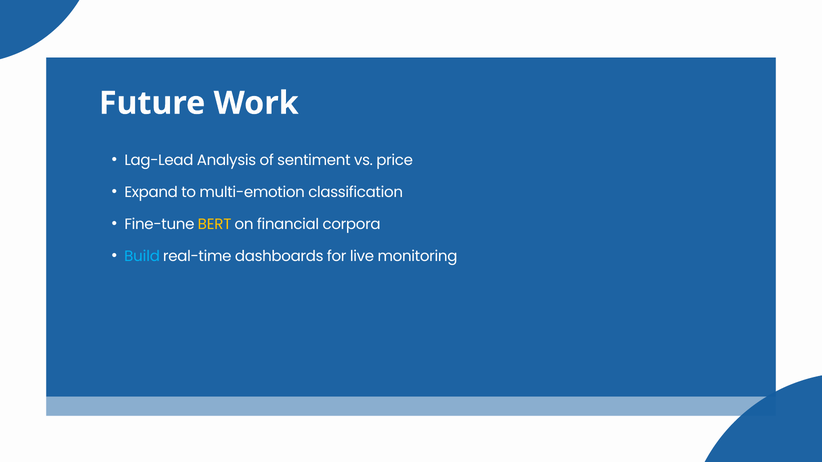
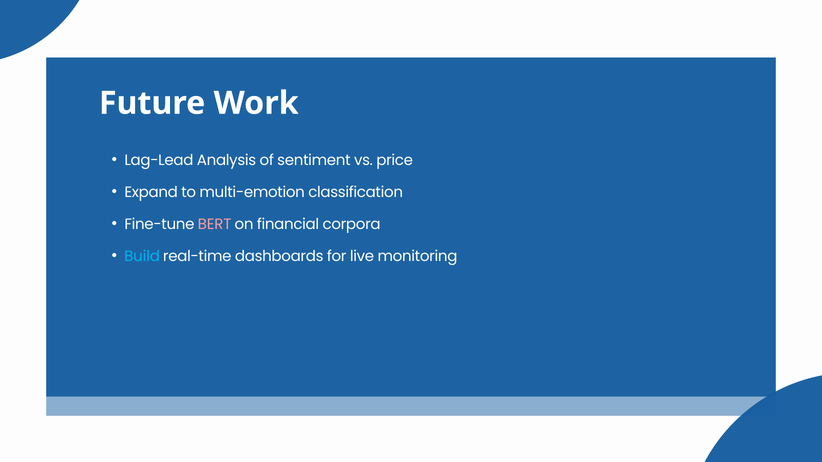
BERT colour: yellow -> pink
